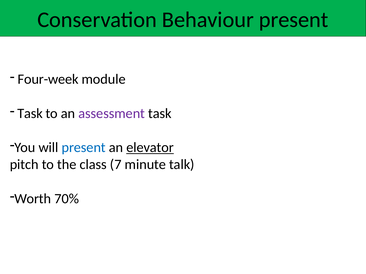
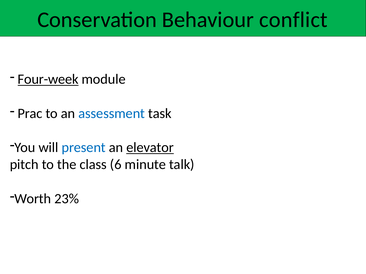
Behaviour present: present -> conflict
Four-week underline: none -> present
Task at (30, 114): Task -> Prac
assessment colour: purple -> blue
7: 7 -> 6
70%: 70% -> 23%
